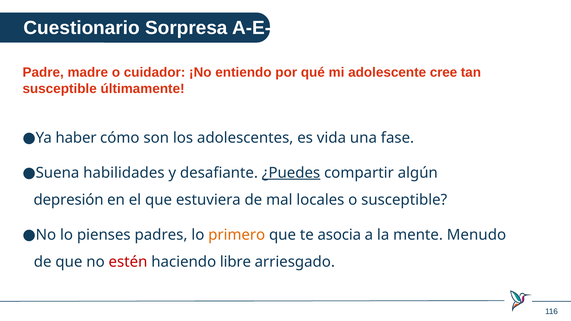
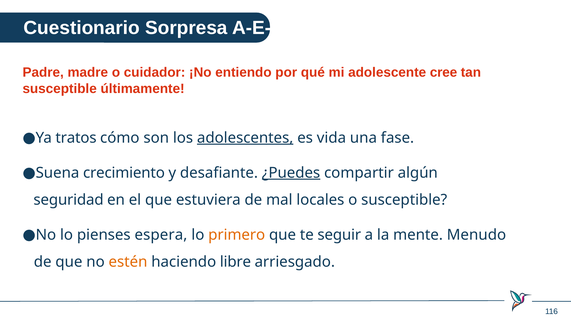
haber: haber -> tratos
adolescentes underline: none -> present
habilidades: habilidades -> crecimiento
depresión: depresión -> seguridad
padres: padres -> espera
asocia: asocia -> seguir
estén colour: red -> orange
